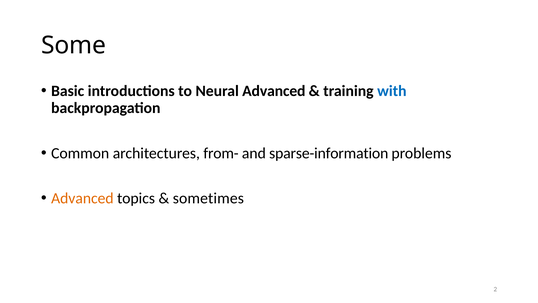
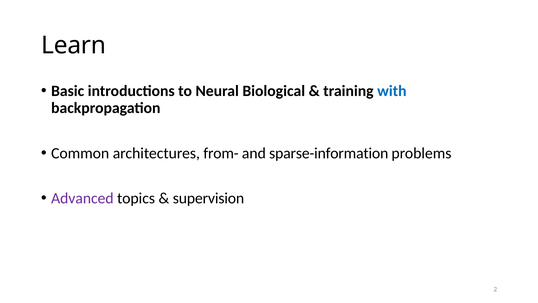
Some: Some -> Learn
Neural Advanced: Advanced -> Biological
Advanced at (82, 198) colour: orange -> purple
sometimes: sometimes -> supervision
